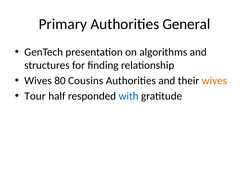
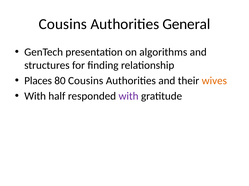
Primary at (63, 24): Primary -> Cousins
Wives at (38, 81): Wives -> Places
Tour at (35, 97): Tour -> With
with at (129, 97) colour: blue -> purple
